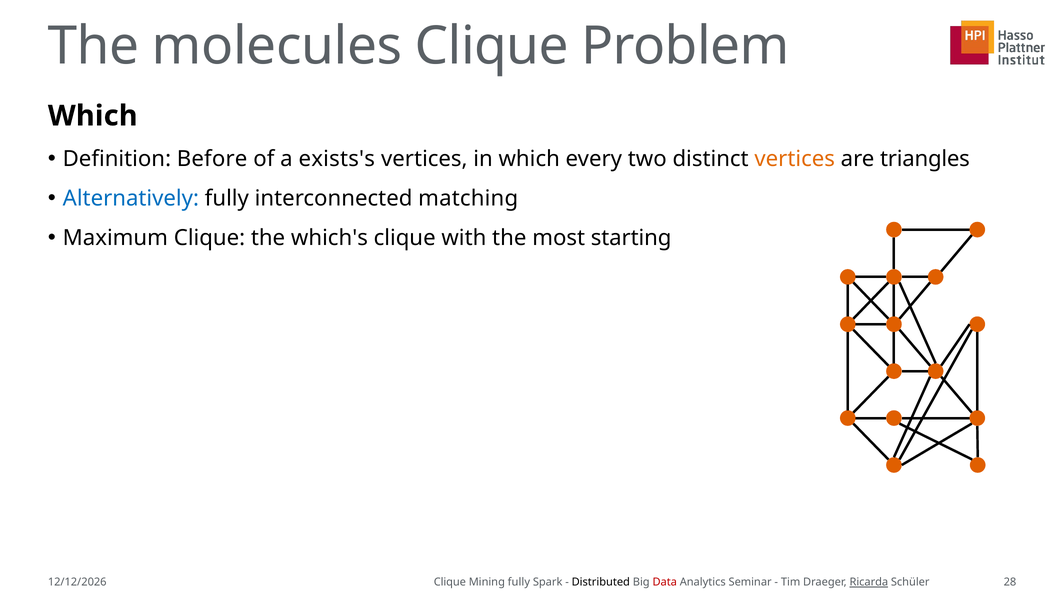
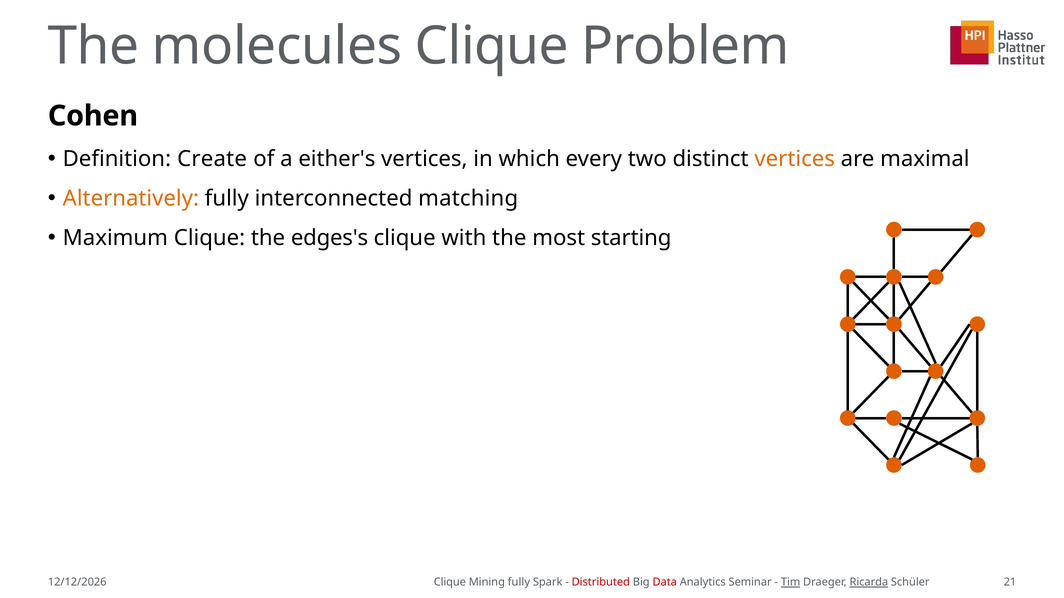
Which at (93, 116): Which -> Cohen
Before: Before -> Create
exists's: exists's -> either's
triangles: triangles -> maximal
Alternatively colour: blue -> orange
which's: which's -> edges's
Distributed colour: black -> red
Tim underline: none -> present
28: 28 -> 21
